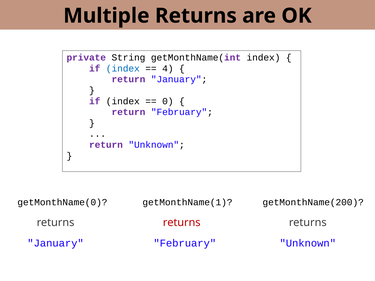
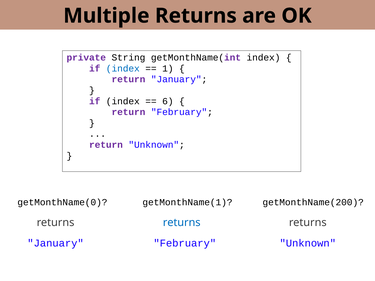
4: 4 -> 1
0: 0 -> 6
returns at (182, 223) colour: red -> blue
